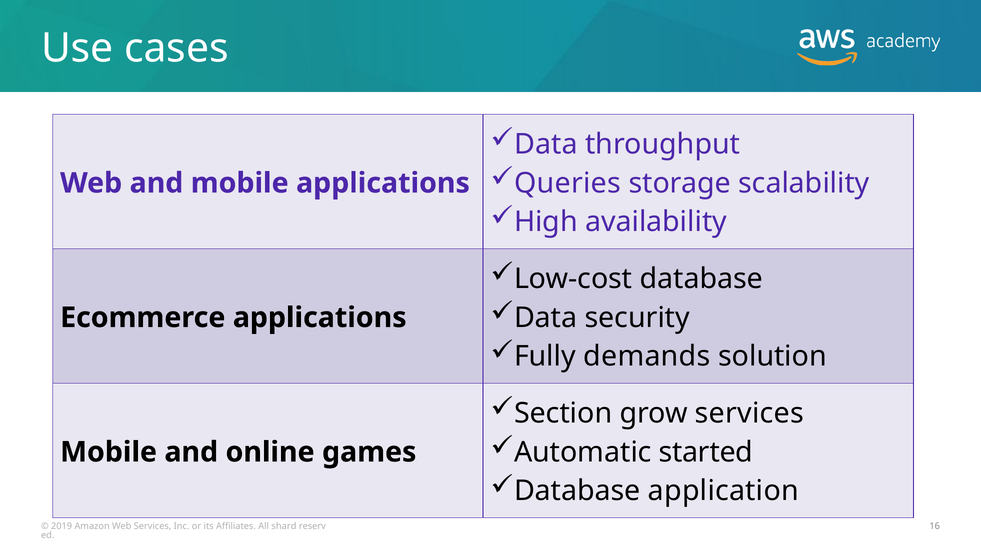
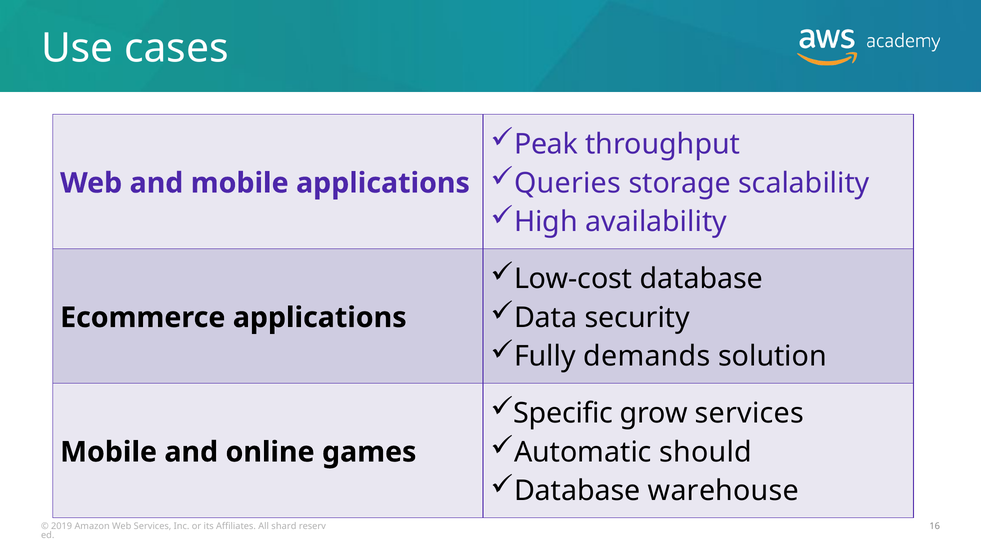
Data at (546, 144): Data -> Peak
Section: Section -> Specific
started: started -> should
application: application -> warehouse
